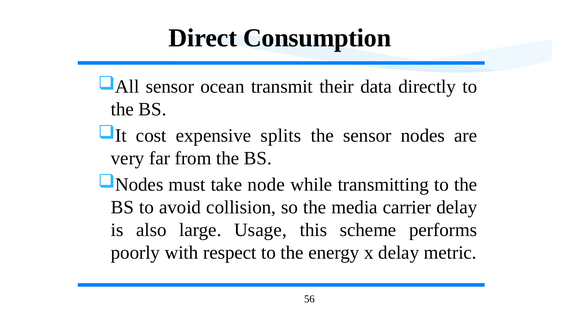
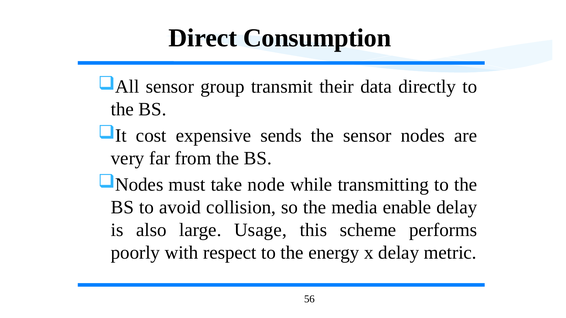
ocean: ocean -> group
splits: splits -> sends
carrier: carrier -> enable
